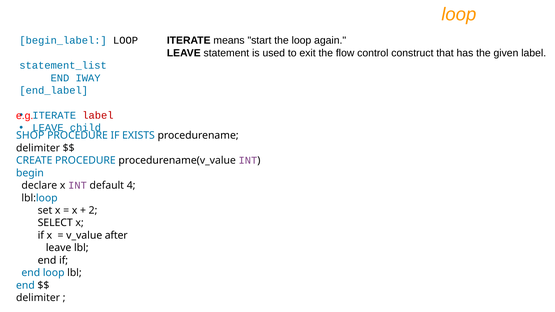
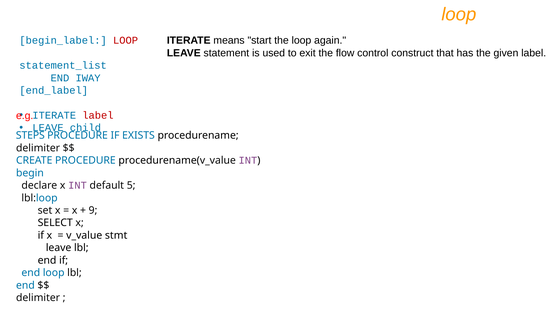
LOOP at (126, 41) colour: black -> red
SHOP: SHOP -> STEPS
4: 4 -> 5
2: 2 -> 9
after: after -> stmt
